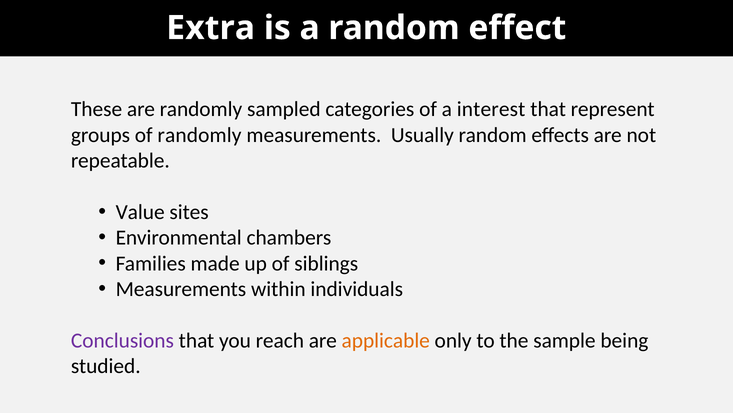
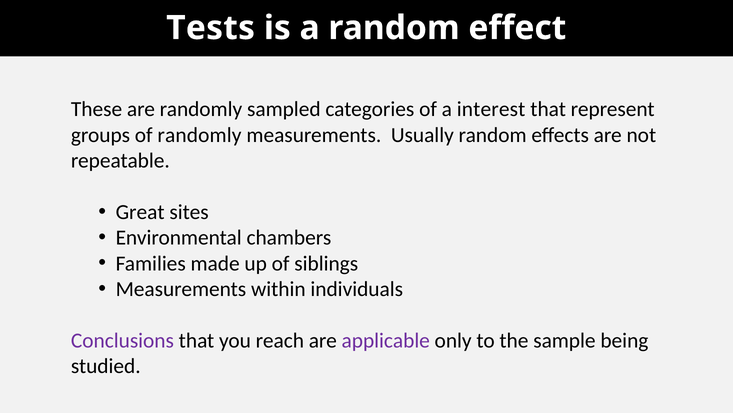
Extra: Extra -> Tests
Value: Value -> Great
applicable colour: orange -> purple
